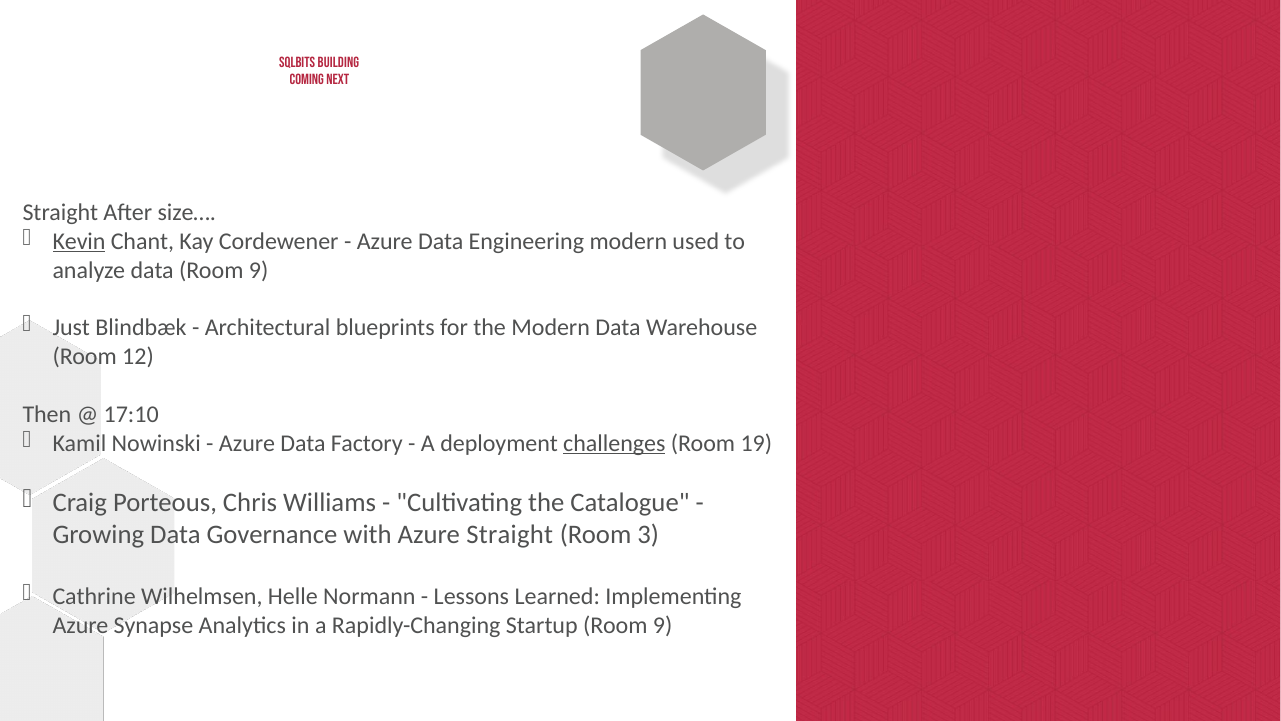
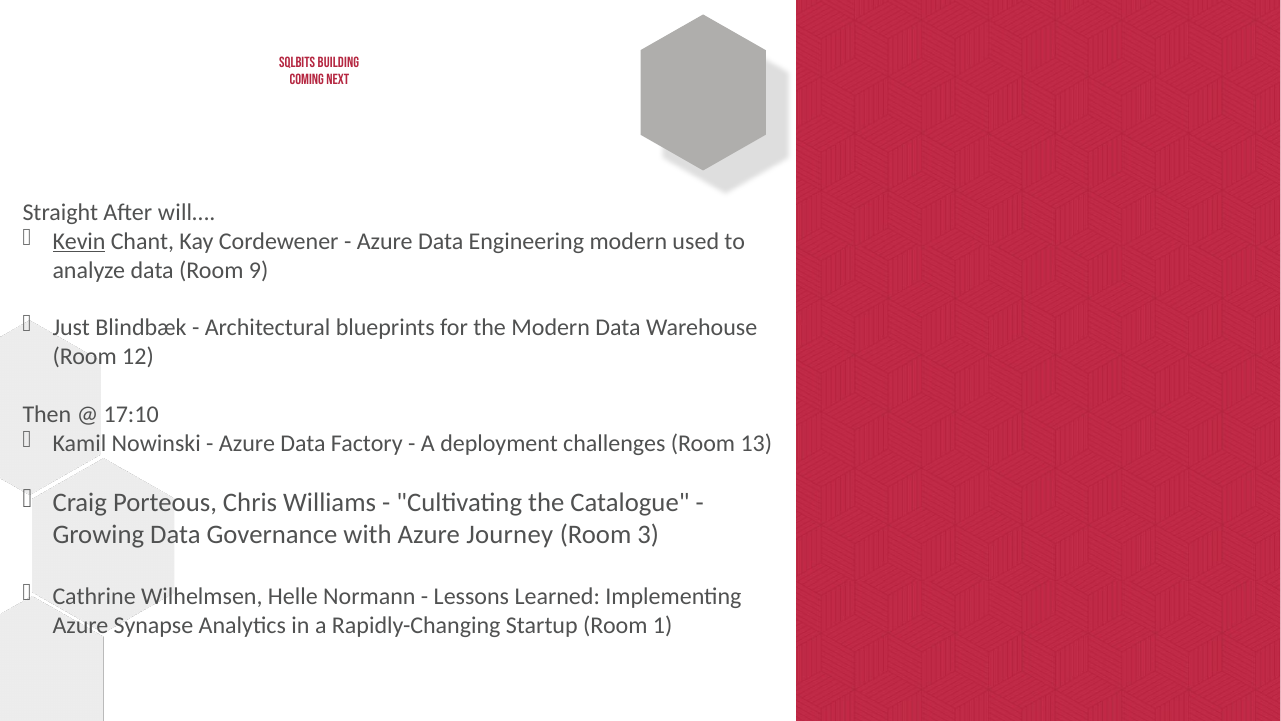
size…: size… -> will…
challenges underline: present -> none
19: 19 -> 13
Azure Straight: Straight -> Journey
Startup Room 9: 9 -> 1
